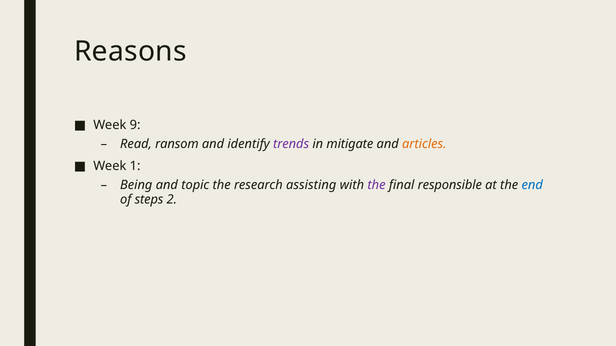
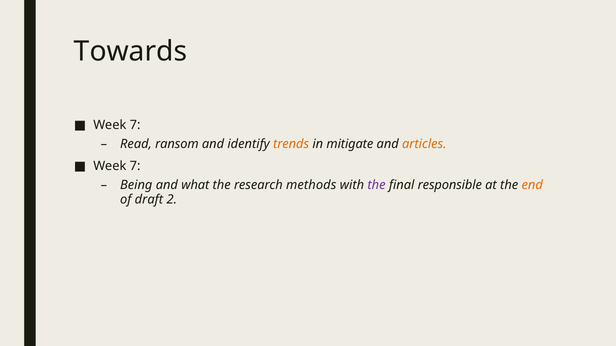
Reasons: Reasons -> Towards
9 at (135, 125): 9 -> 7
trends colour: purple -> orange
1 at (135, 166): 1 -> 7
topic: topic -> what
assisting: assisting -> methods
end colour: blue -> orange
steps: steps -> draft
